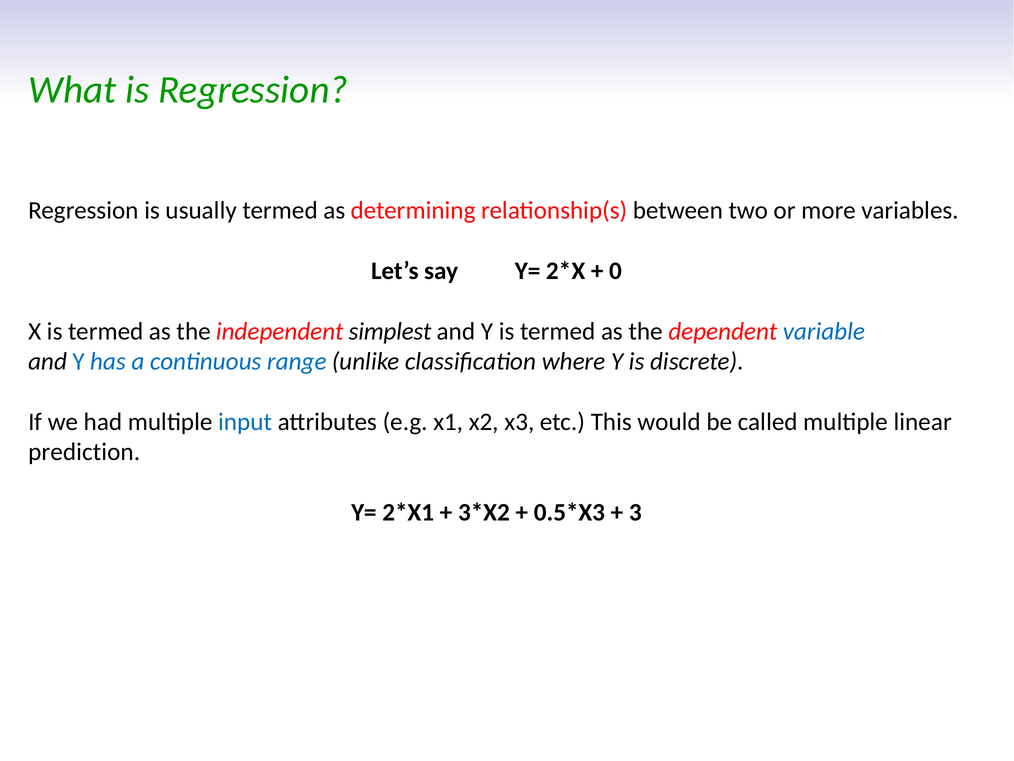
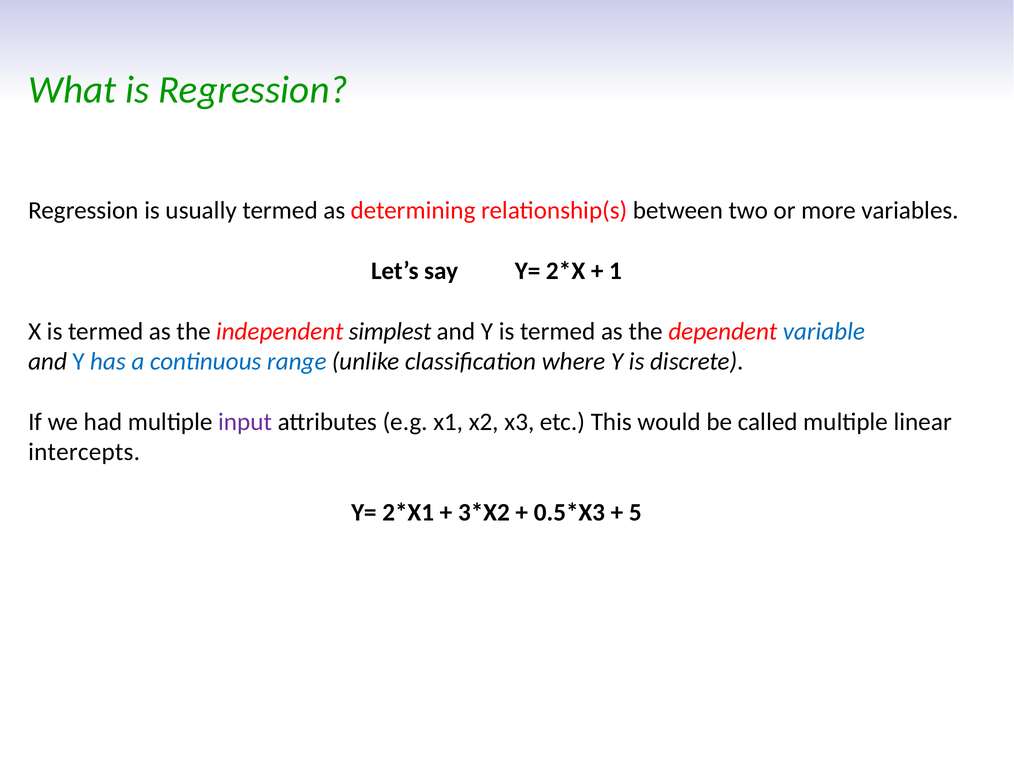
0: 0 -> 1
input colour: blue -> purple
prediction: prediction -> intercepts
3: 3 -> 5
